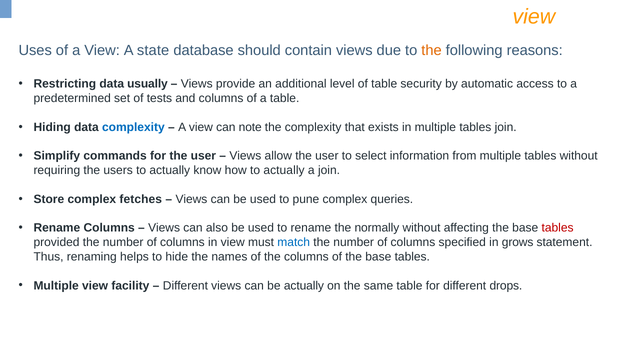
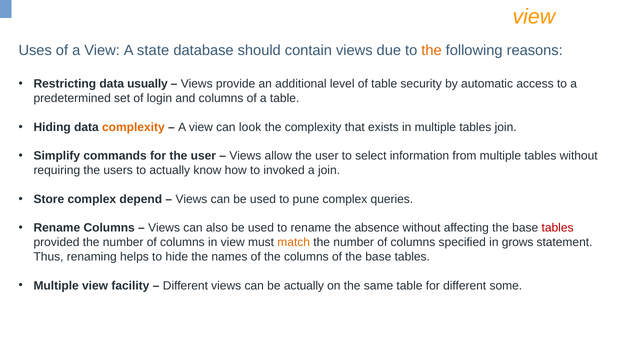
tests: tests -> login
complexity at (133, 127) colour: blue -> orange
note: note -> look
how to actually: actually -> invoked
fetches: fetches -> depend
normally: normally -> absence
match colour: blue -> orange
drops: drops -> some
